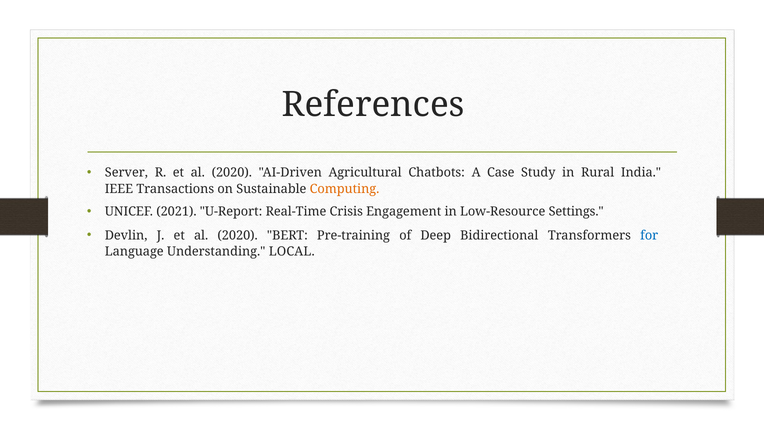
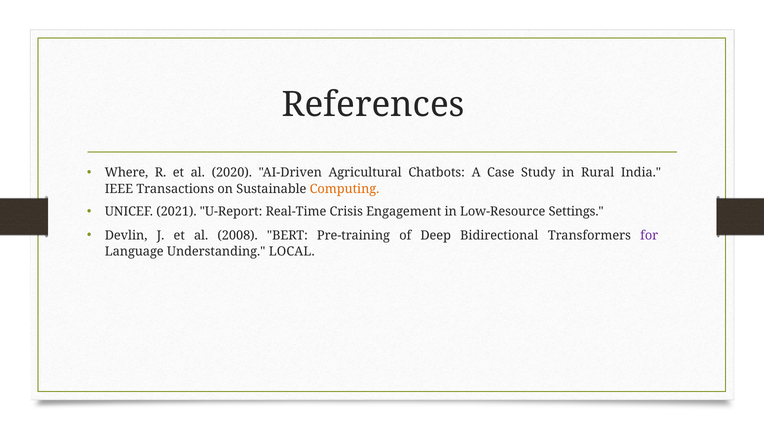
Server: Server -> Where
J et al 2020: 2020 -> 2008
for colour: blue -> purple
